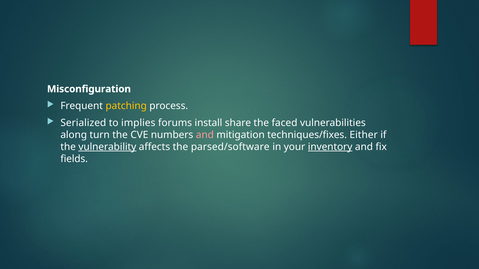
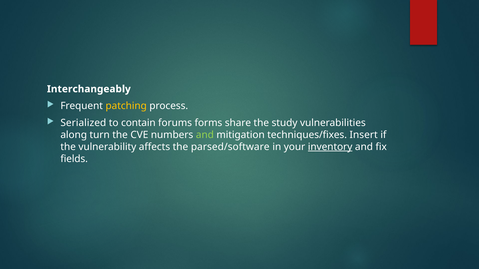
Misconfiguration: Misconfiguration -> Interchangeably
implies: implies -> contain
install: install -> forms
faced: faced -> study
and at (205, 135) colour: pink -> light green
Either: Either -> Insert
vulnerability underline: present -> none
